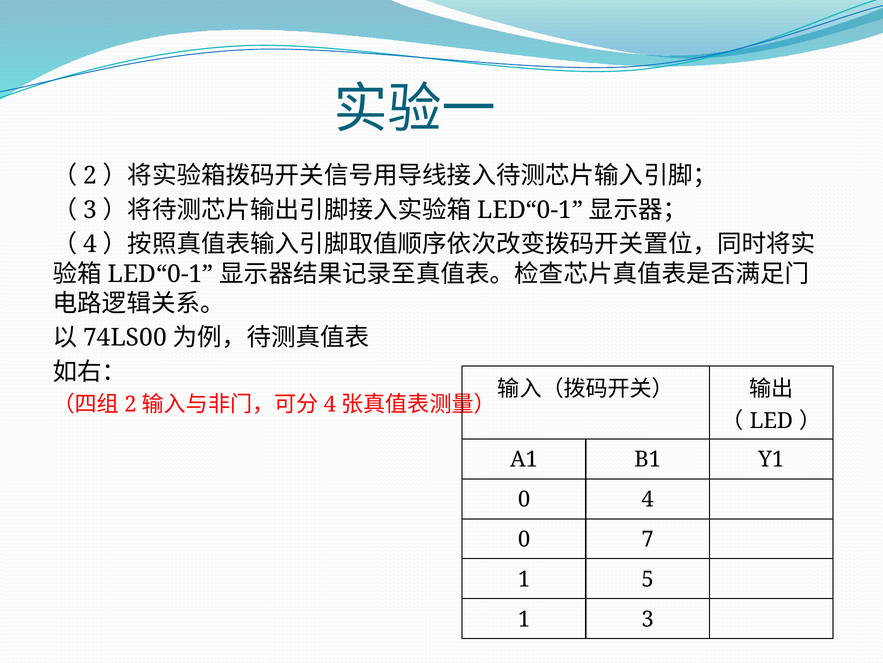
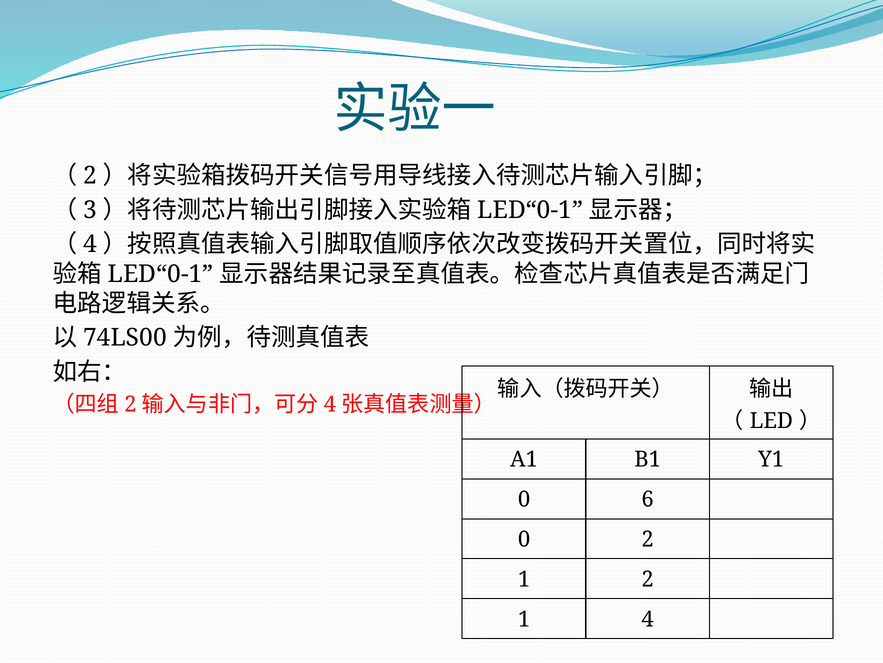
0 4: 4 -> 6
0 7: 7 -> 2
1 5: 5 -> 2
1 3: 3 -> 4
